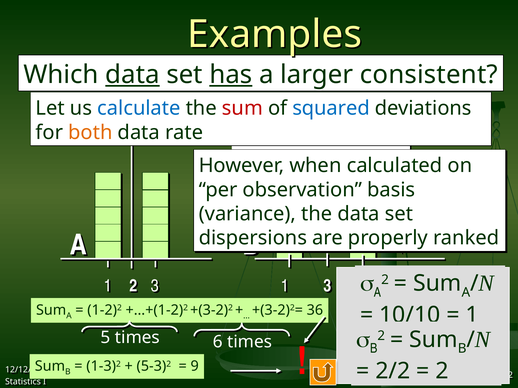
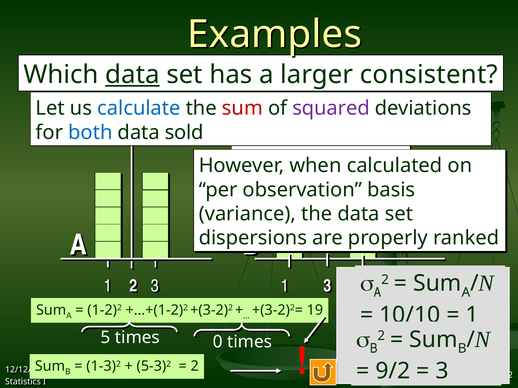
has underline: present -> none
squared colour: blue -> purple
both colour: orange -> blue
rate: rate -> sold
36: 36 -> 19
6: 6 -> 0
9 at (195, 367): 9 -> 2
2/2: 2/2 -> 9/2
2 at (442, 371): 2 -> 3
